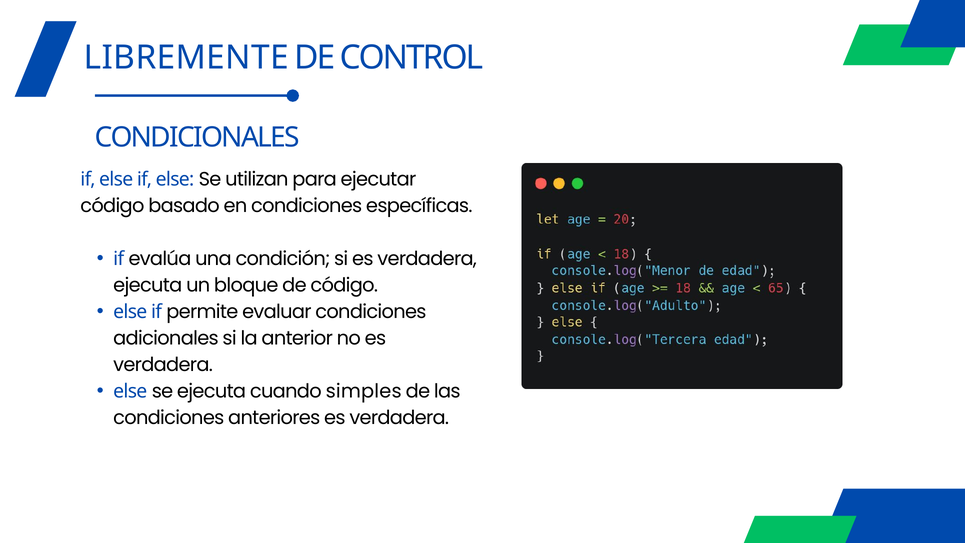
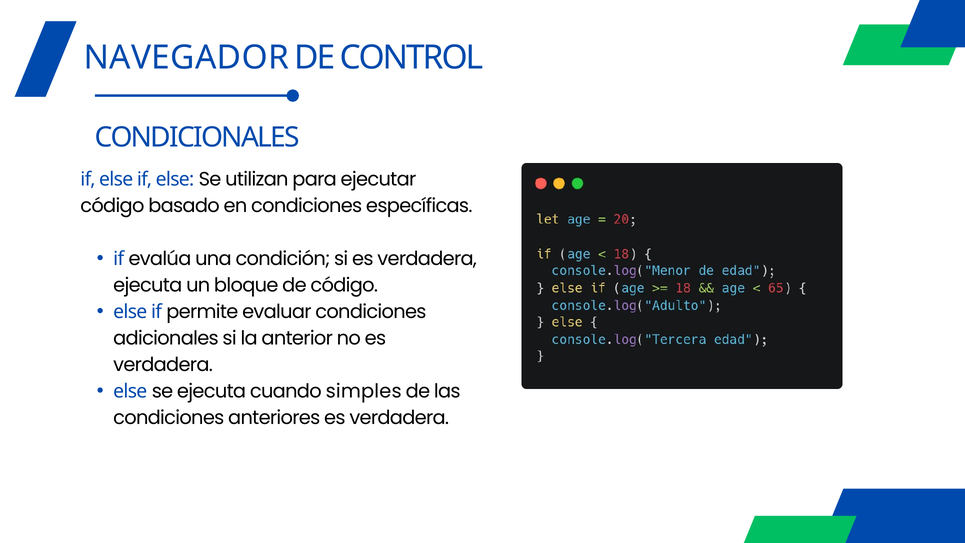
LIBREMENTE: LIBREMENTE -> NAVEGADOR
